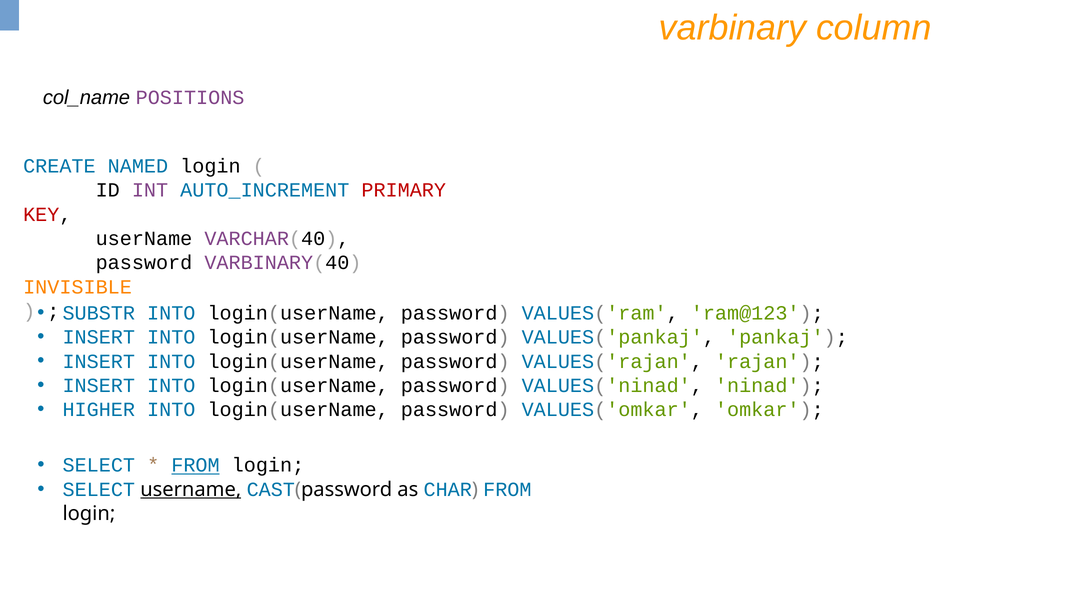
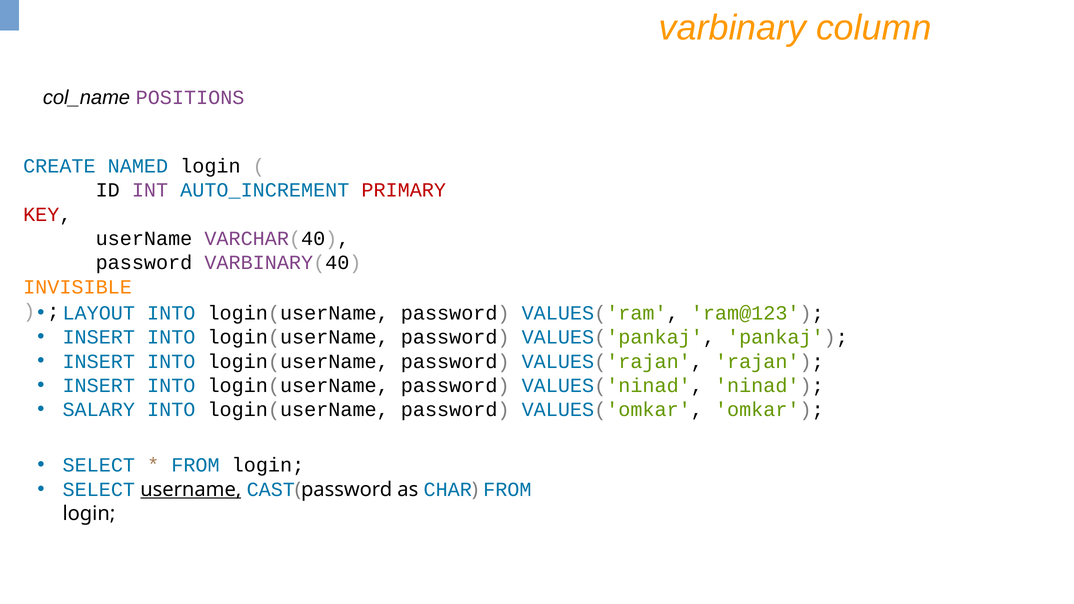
SUBSTR: SUBSTR -> LAYOUT
HIGHER: HIGHER -> SALARY
FROM at (195, 465) underline: present -> none
